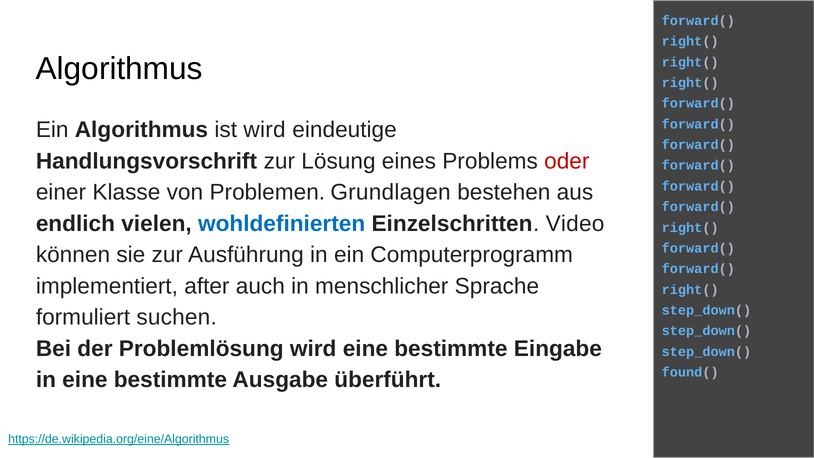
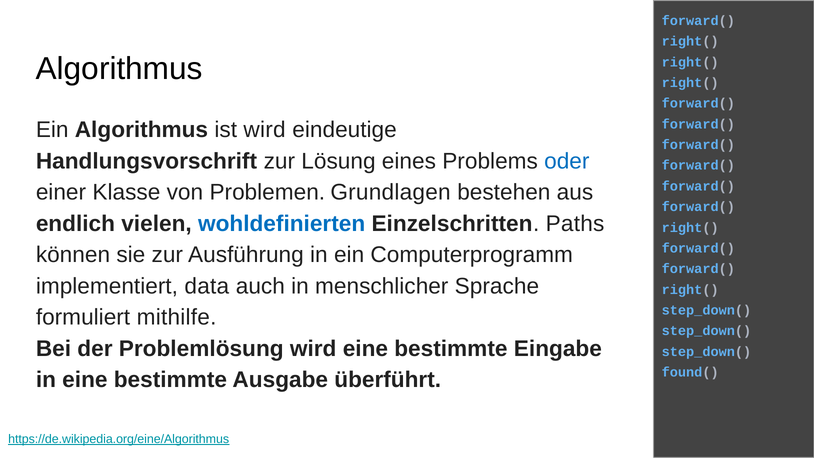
oder colour: red -> blue
Video: Video -> Paths
after: after -> data
suchen: suchen -> mithilfe
